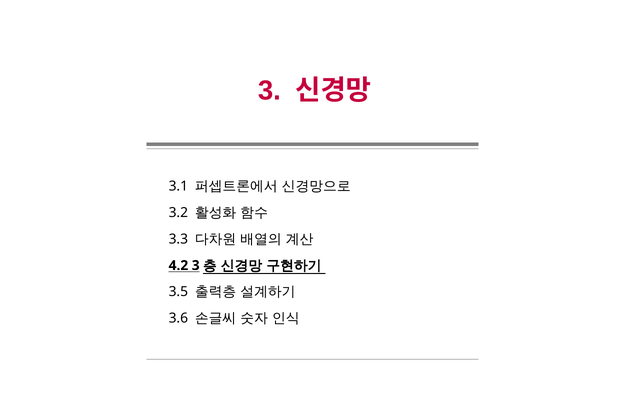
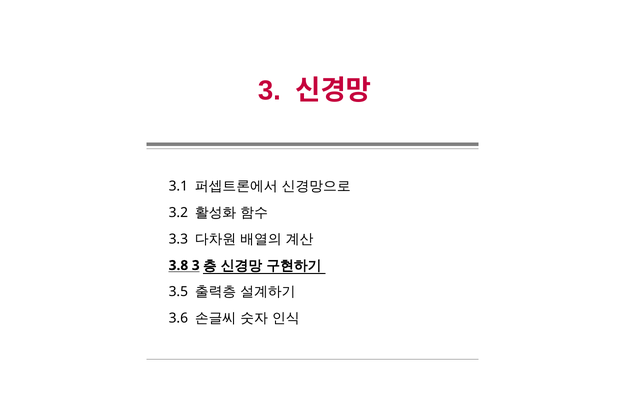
4.2: 4.2 -> 3.8
